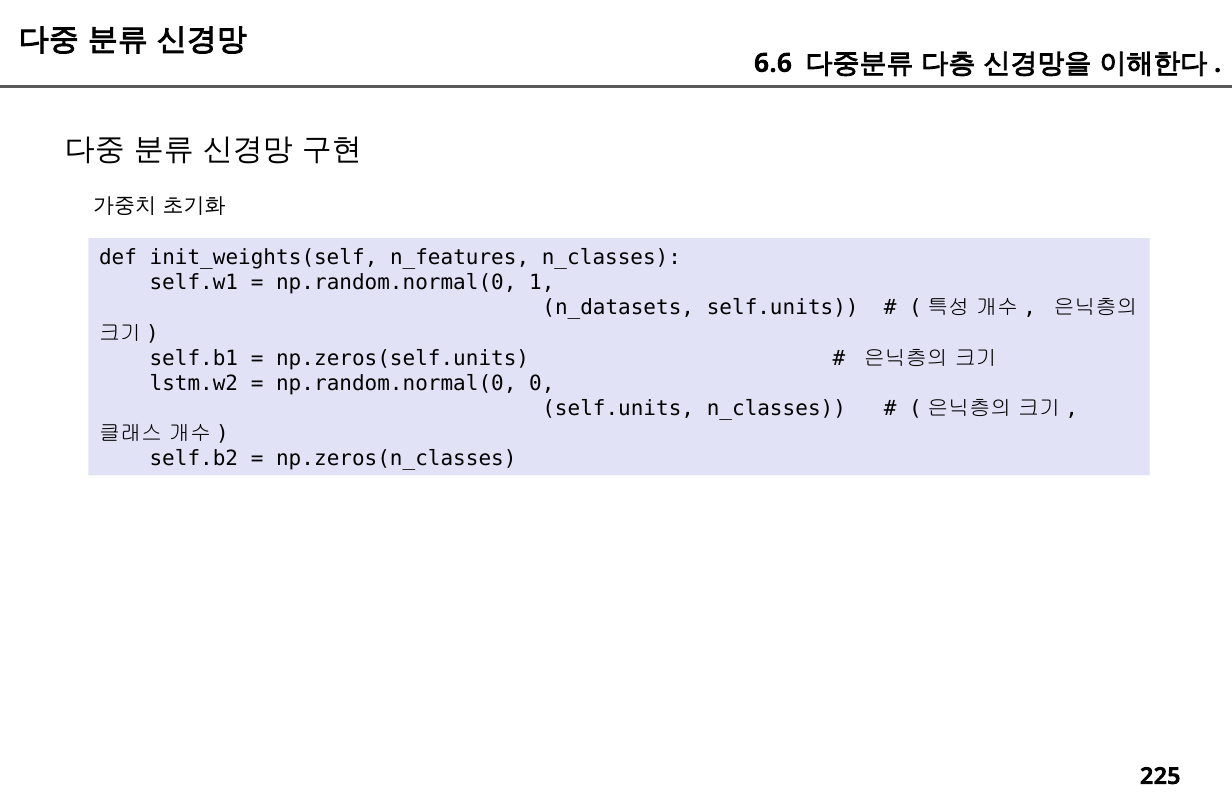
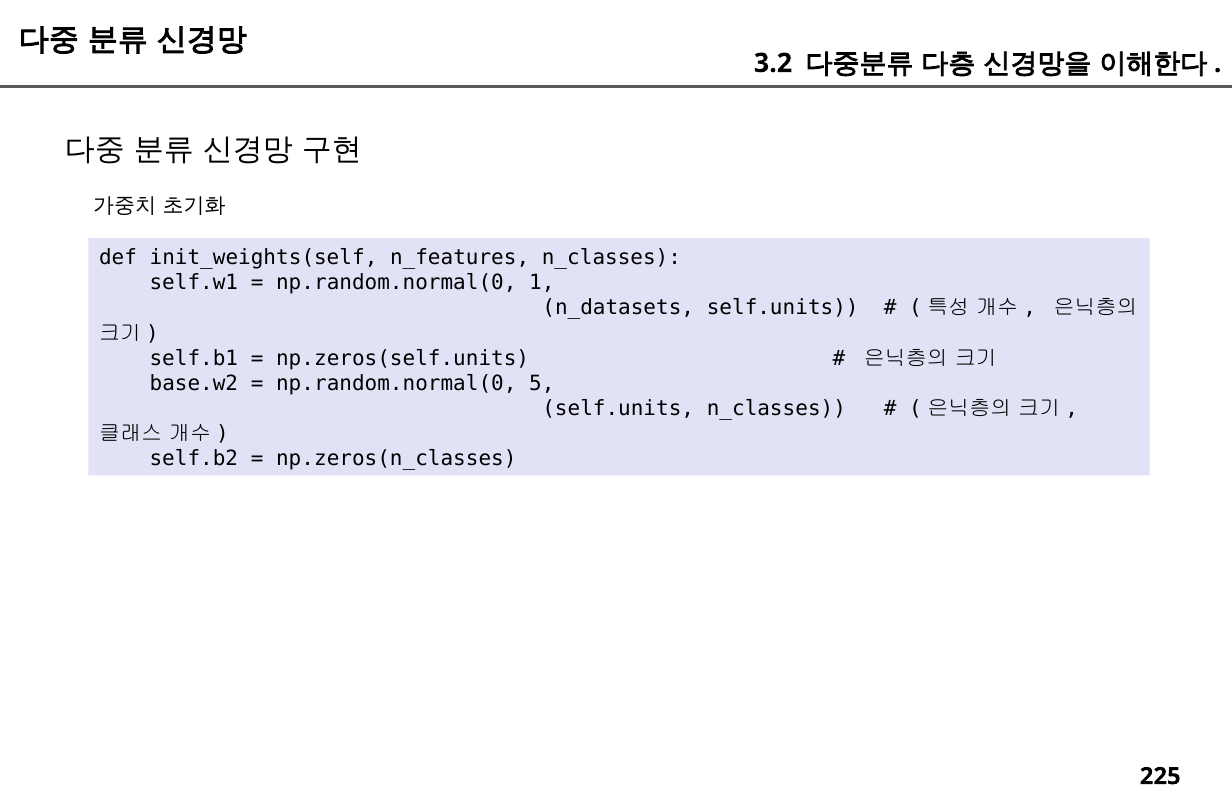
6.6: 6.6 -> 3.2
lstm.w2: lstm.w2 -> base.w2
0: 0 -> 5
